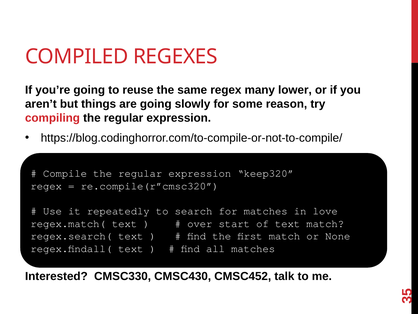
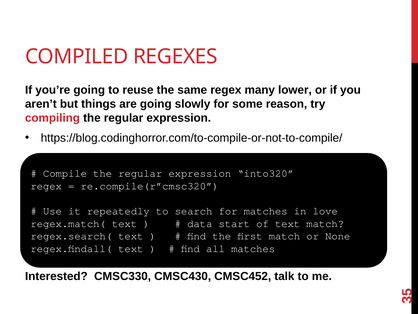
keep320: keep320 -> into320
over: over -> data
